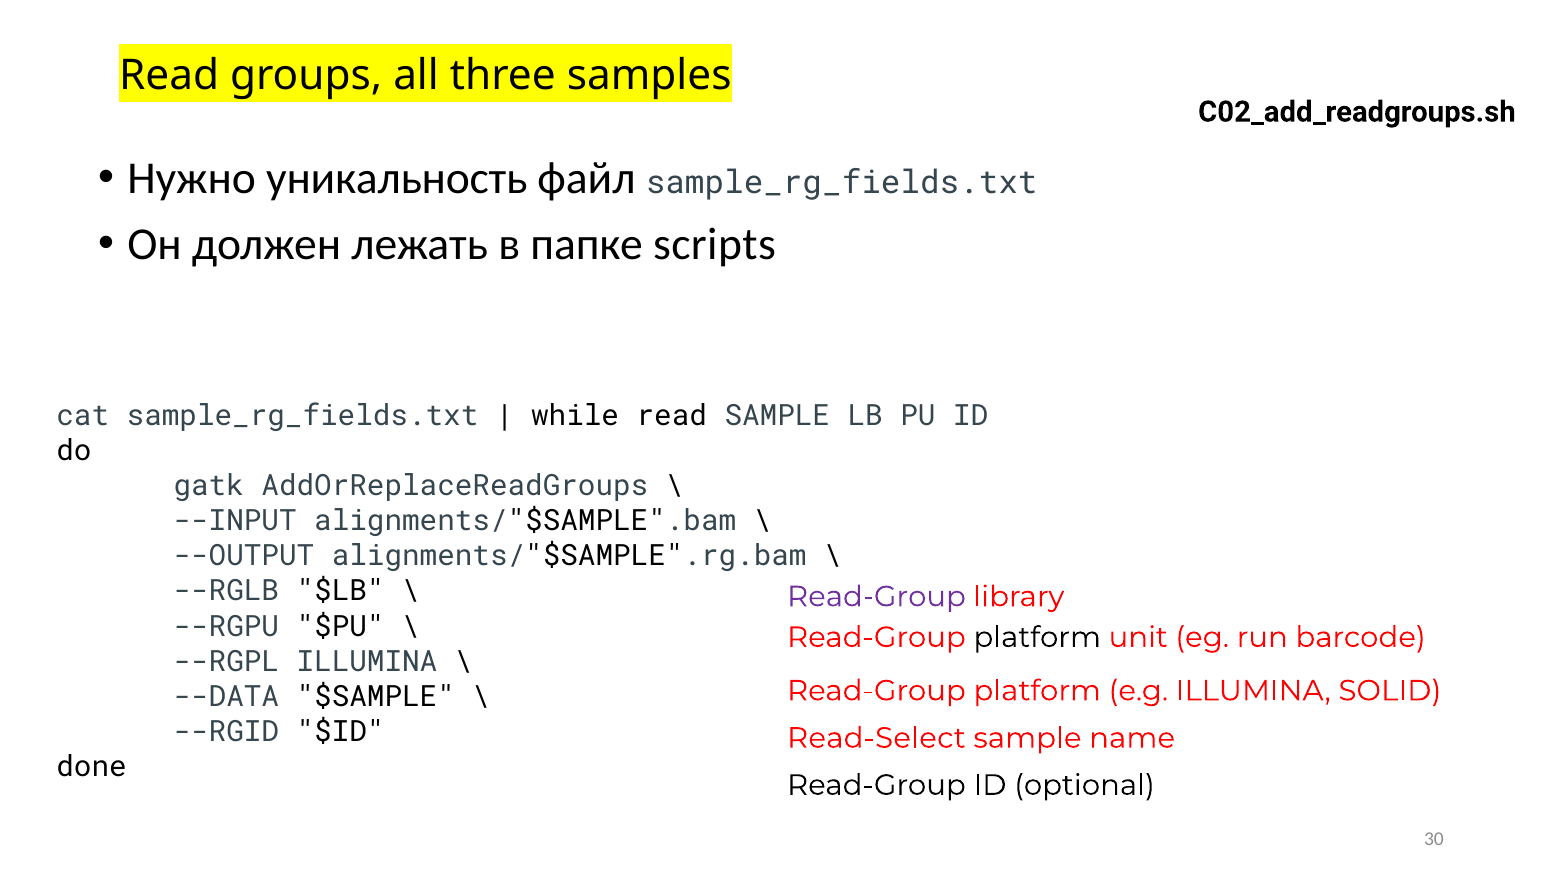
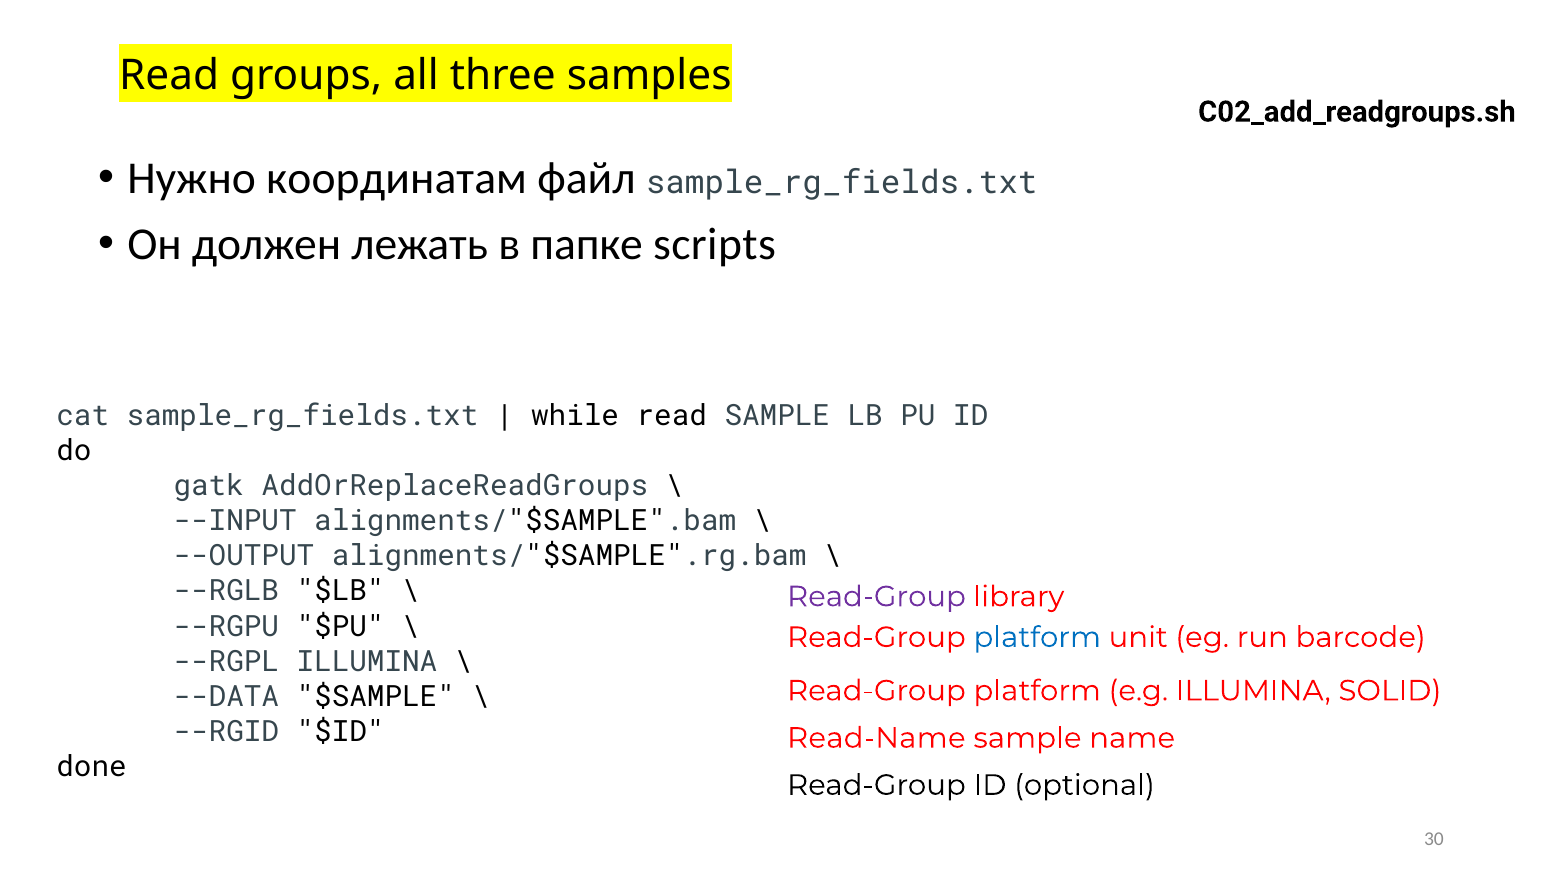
уникальность: уникальность -> координатам
platform at (1037, 637) colour: black -> blue
Read-Select: Read-Select -> Read-Name
